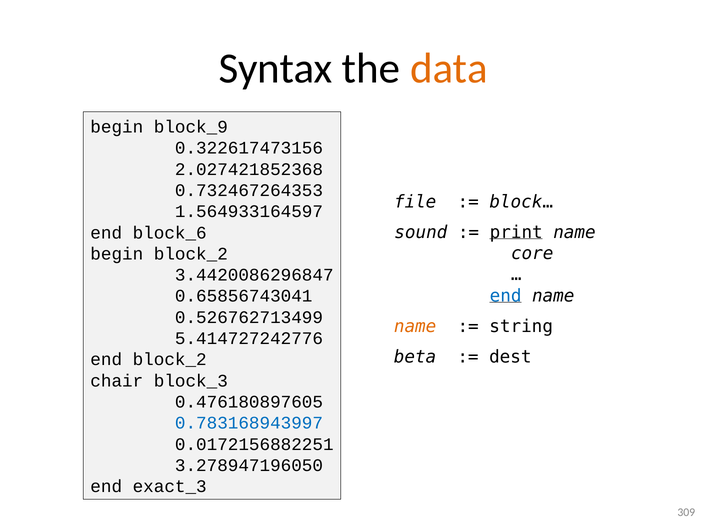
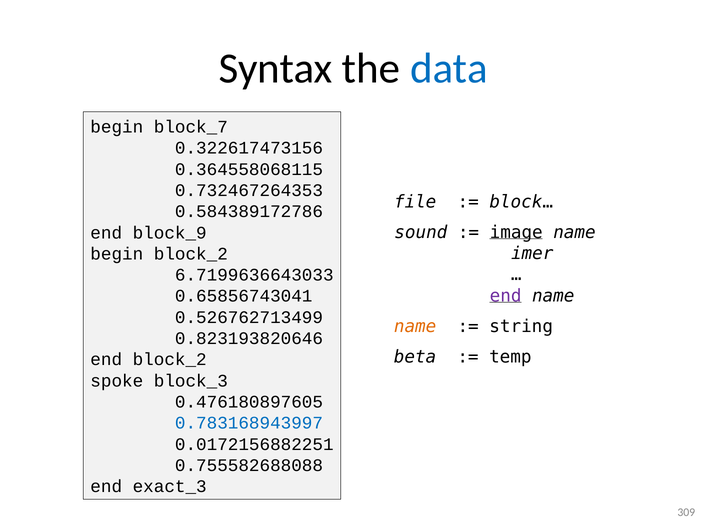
data colour: orange -> blue
block_9: block_9 -> block_7
2.027421852368: 2.027421852368 -> 0.364558068115
1.564933164597: 1.564933164597 -> 0.584389172786
print: print -> image
block_6: block_6 -> block_9
core: core -> imer
3.4420086296847: 3.4420086296847 -> 6.7199636643033
end at (506, 296) colour: blue -> purple
5.414727242776: 5.414727242776 -> 0.823193820646
dest: dest -> temp
chair: chair -> spoke
3.278947196050: 3.278947196050 -> 0.755582688088
